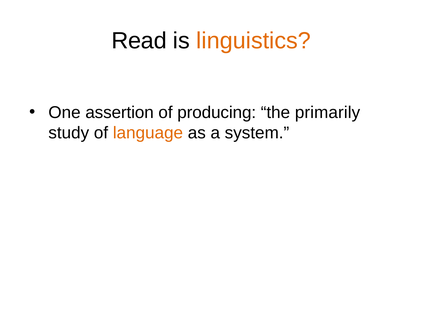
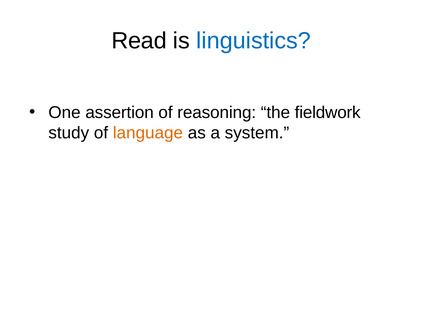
linguistics colour: orange -> blue
producing: producing -> reasoning
primarily: primarily -> fieldwork
